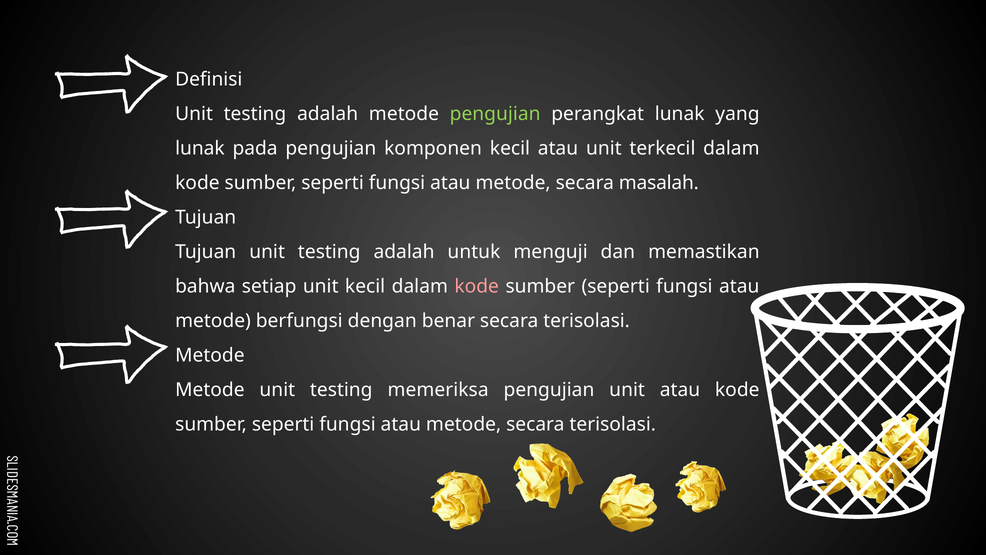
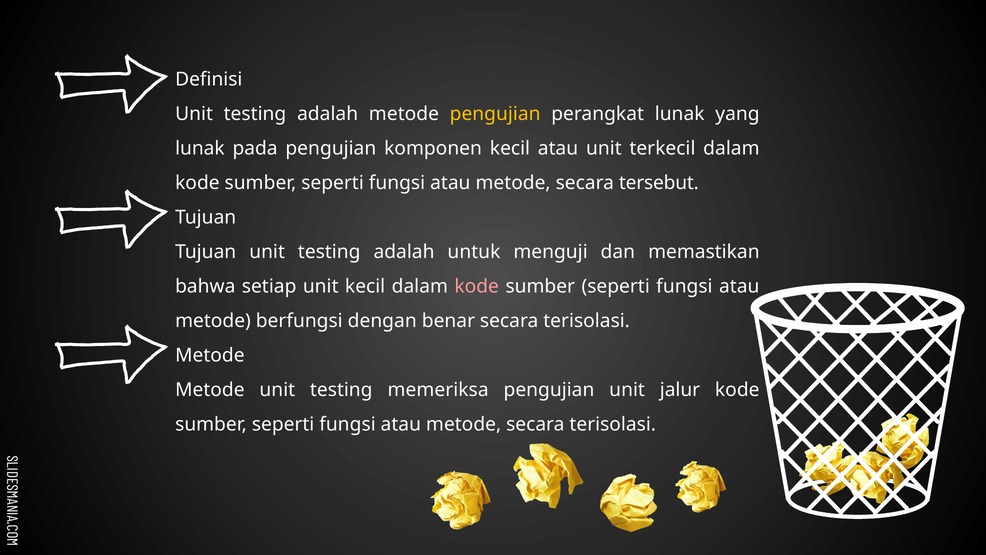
pengujian at (495, 114) colour: light green -> yellow
masalah: masalah -> tersebut
unit atau: atau -> jalur
